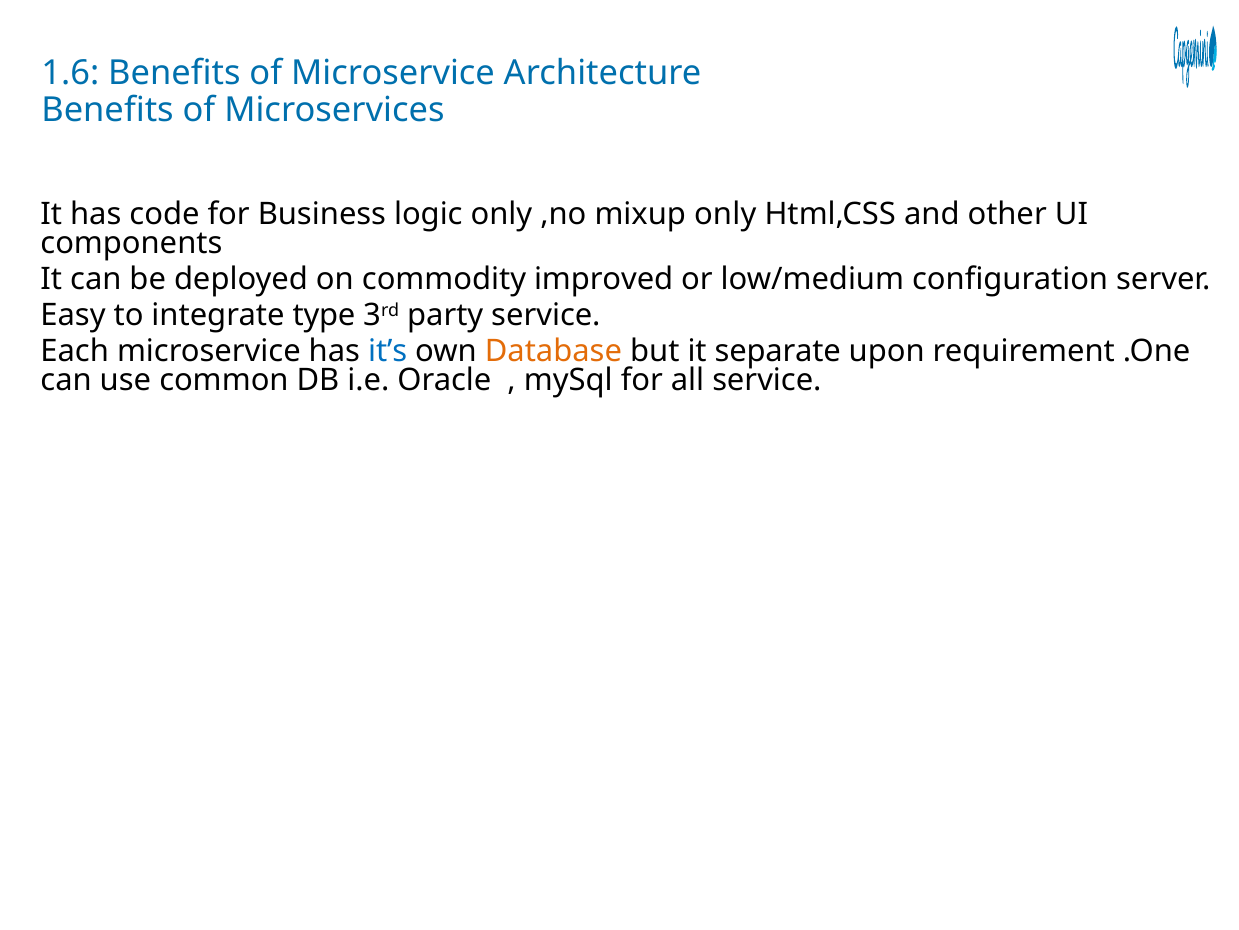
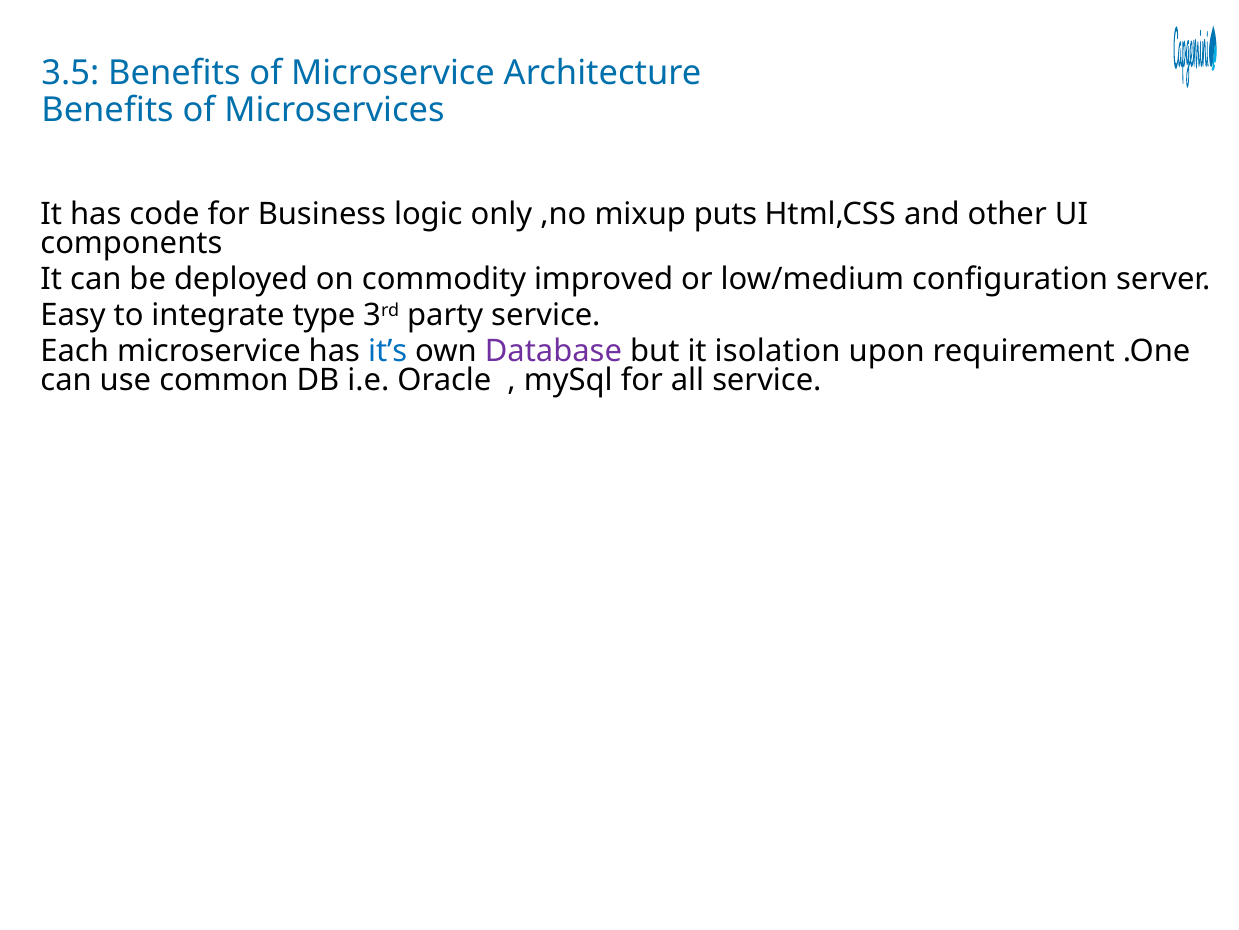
1.6: 1.6 -> 3.5
mixup only: only -> puts
Database colour: orange -> purple
separate: separate -> isolation
